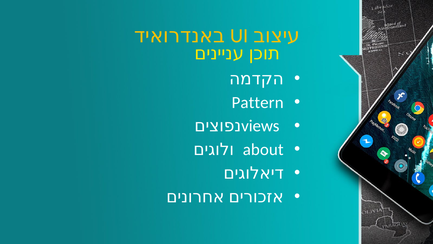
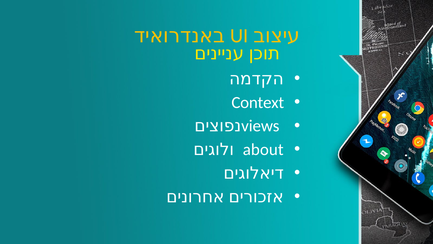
Pattern: Pattern -> Context
